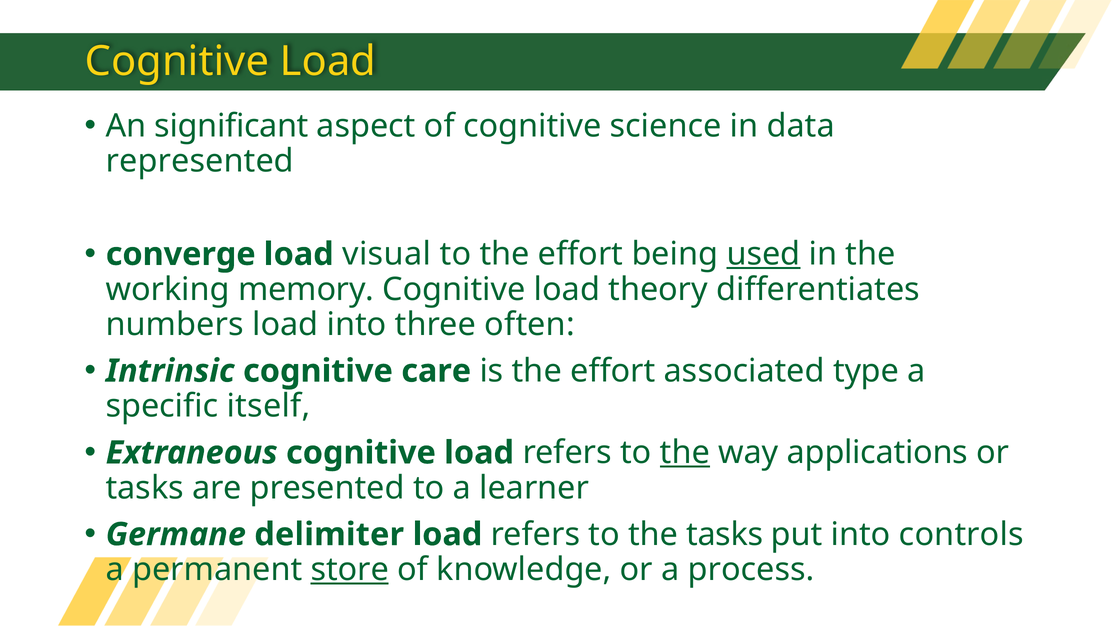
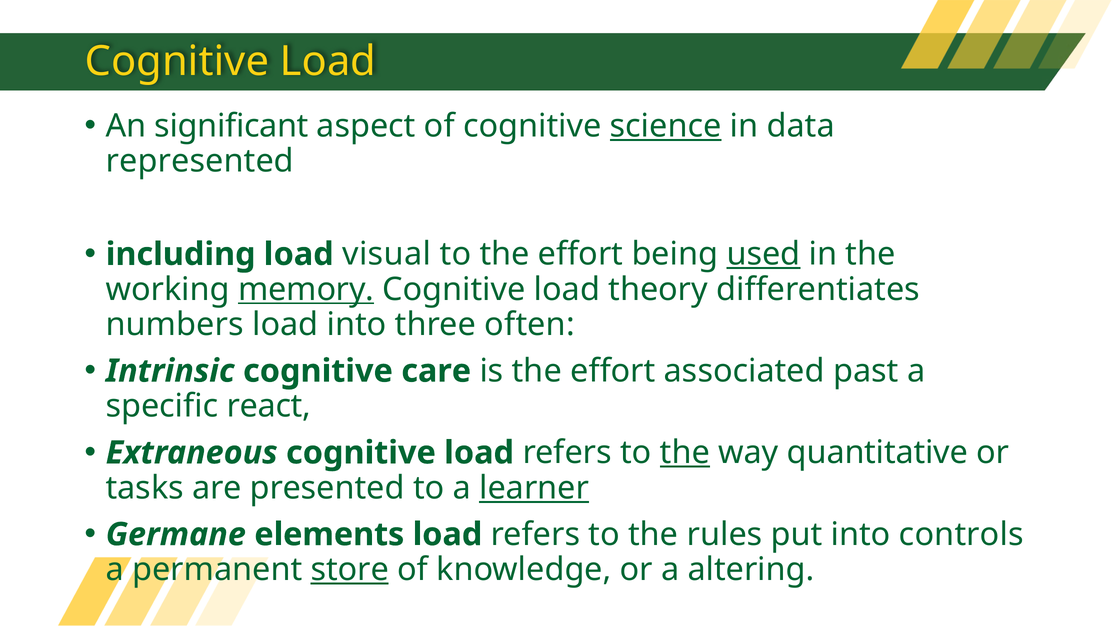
science underline: none -> present
converge: converge -> including
memory underline: none -> present
type: type -> past
itself: itself -> react
applications: applications -> quantitative
learner underline: none -> present
delimiter: delimiter -> elements
the tasks: tasks -> rules
process: process -> altering
